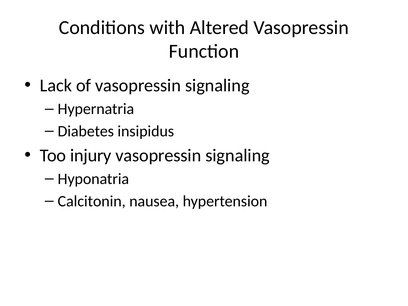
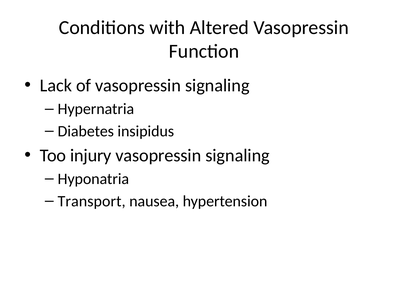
Calcitonin: Calcitonin -> Transport
